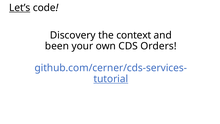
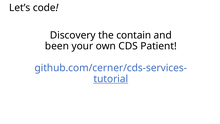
Let’s underline: present -> none
context: context -> contain
Orders: Orders -> Patient
